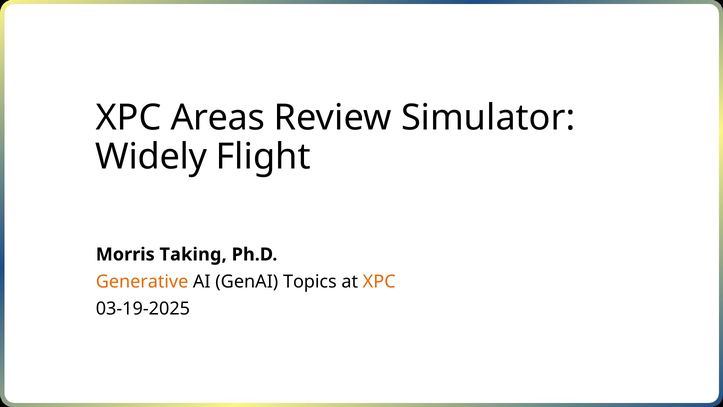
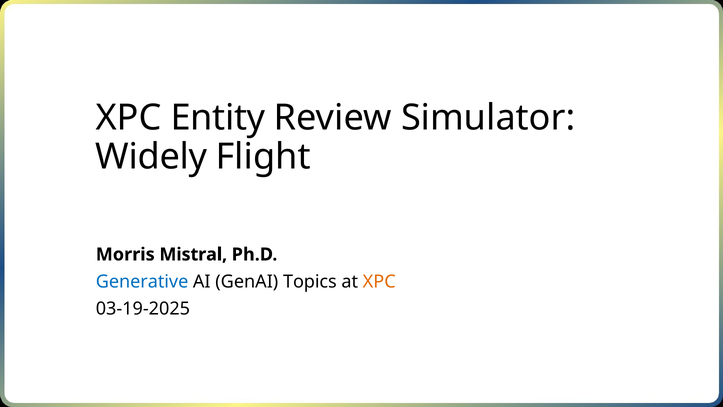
Areas: Areas -> Entity
Taking: Taking -> Mistral
Generative colour: orange -> blue
